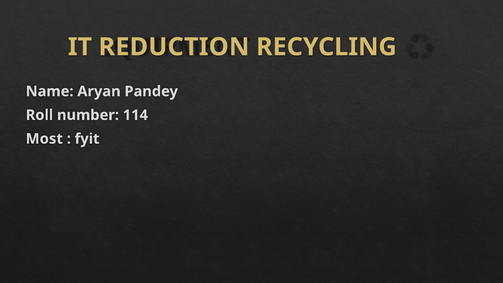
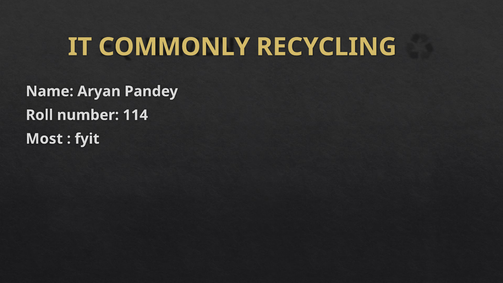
REDUCTION: REDUCTION -> COMMONLY
